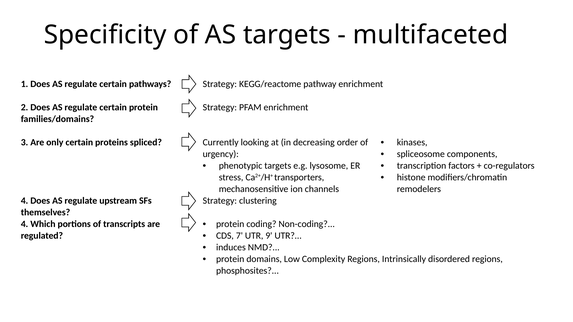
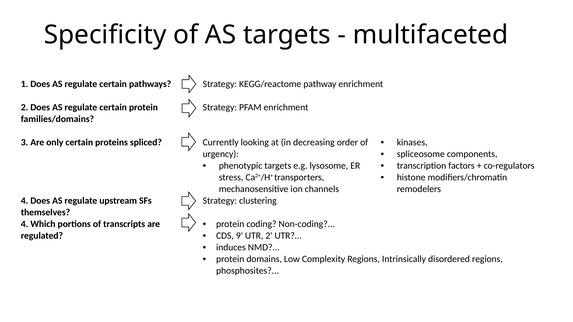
7: 7 -> 9
UTR 9: 9 -> 2
